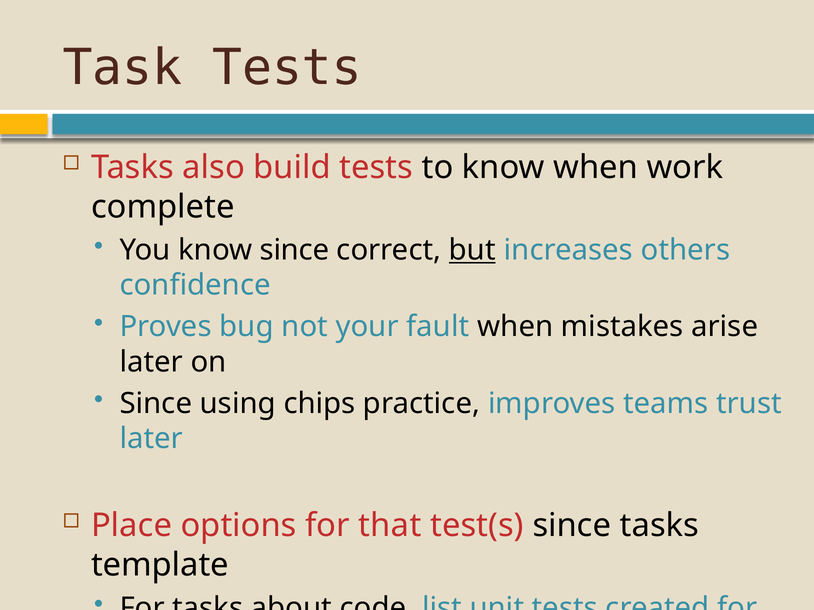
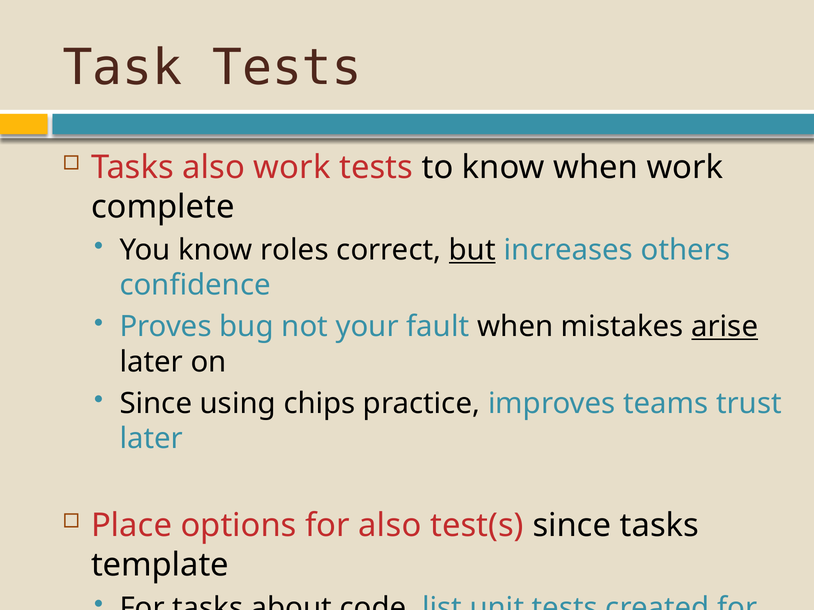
also build: build -> work
know since: since -> roles
arise underline: none -> present
for that: that -> also
